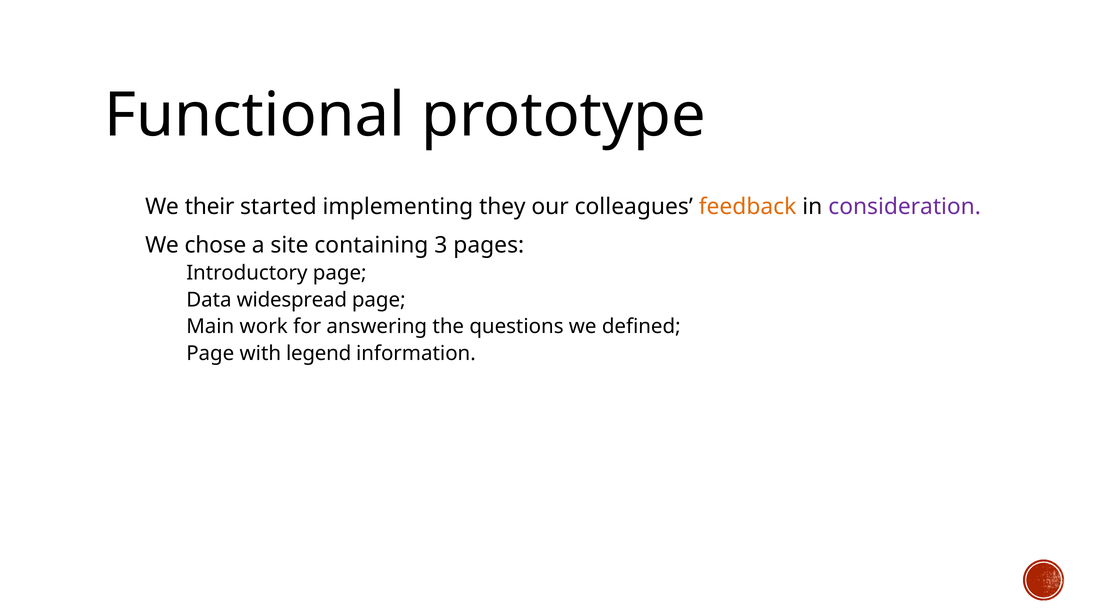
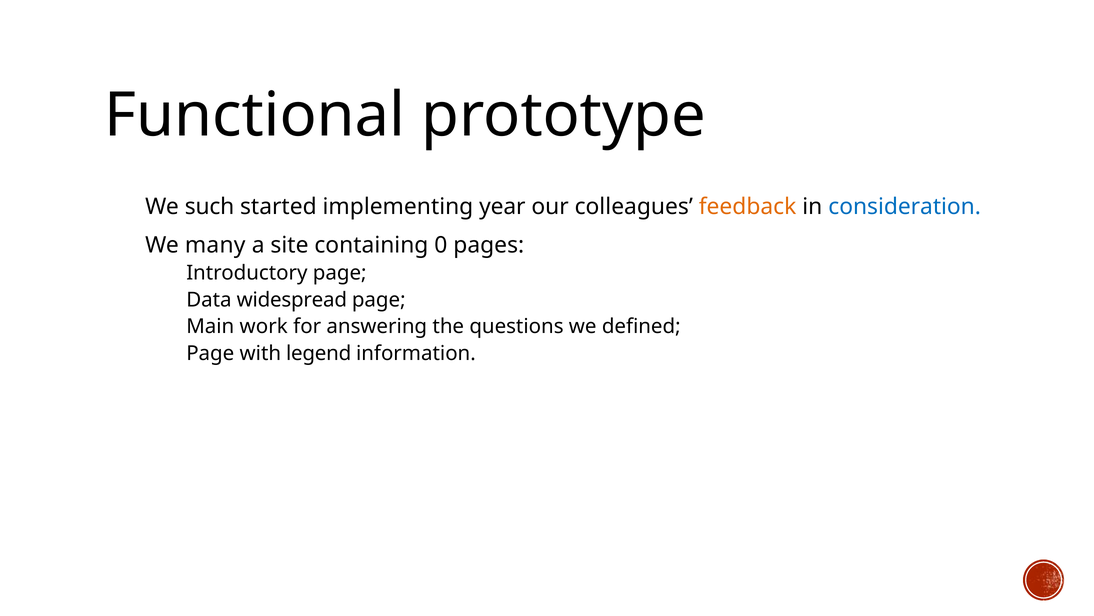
their: their -> such
they: they -> year
consideration colour: purple -> blue
chose: chose -> many
3: 3 -> 0
